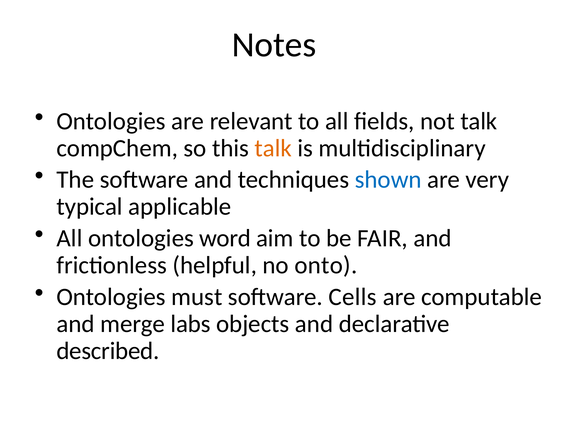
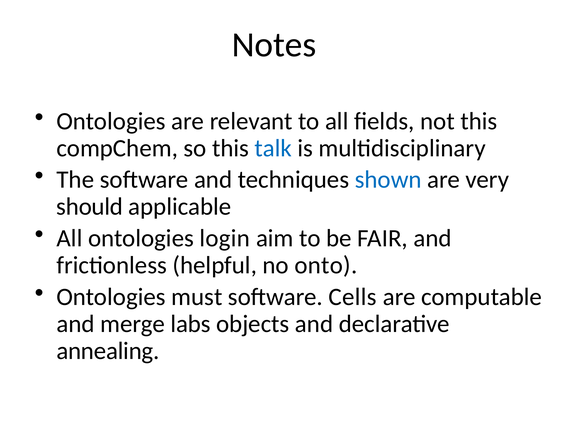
not talk: talk -> this
talk at (273, 148) colour: orange -> blue
typical: typical -> should
word: word -> login
described: described -> annealing
